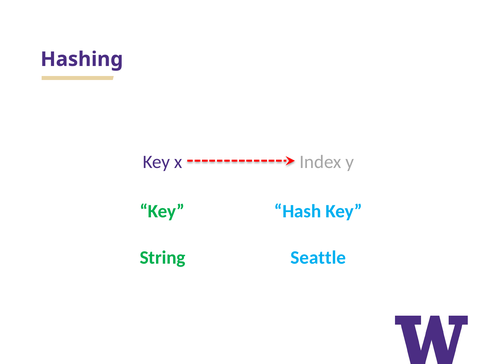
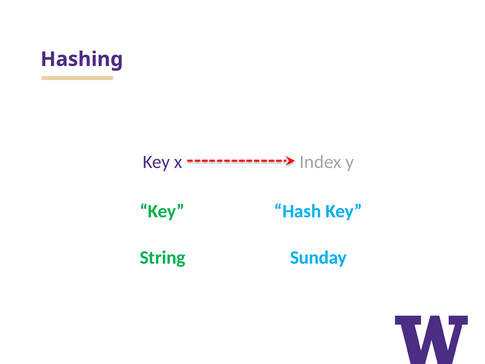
Seattle: Seattle -> Sunday
